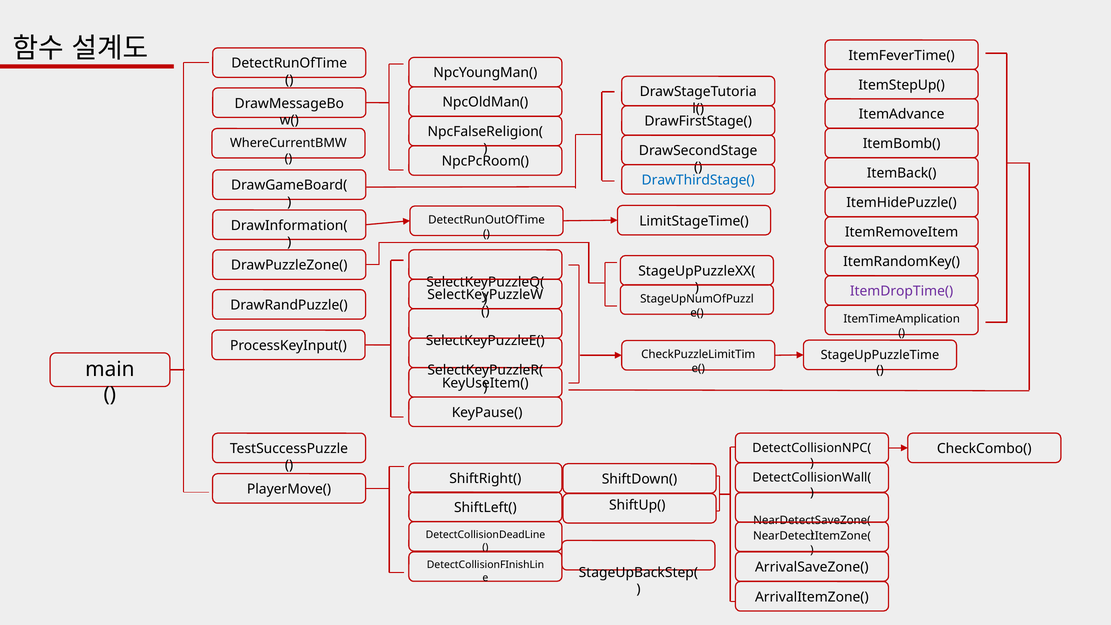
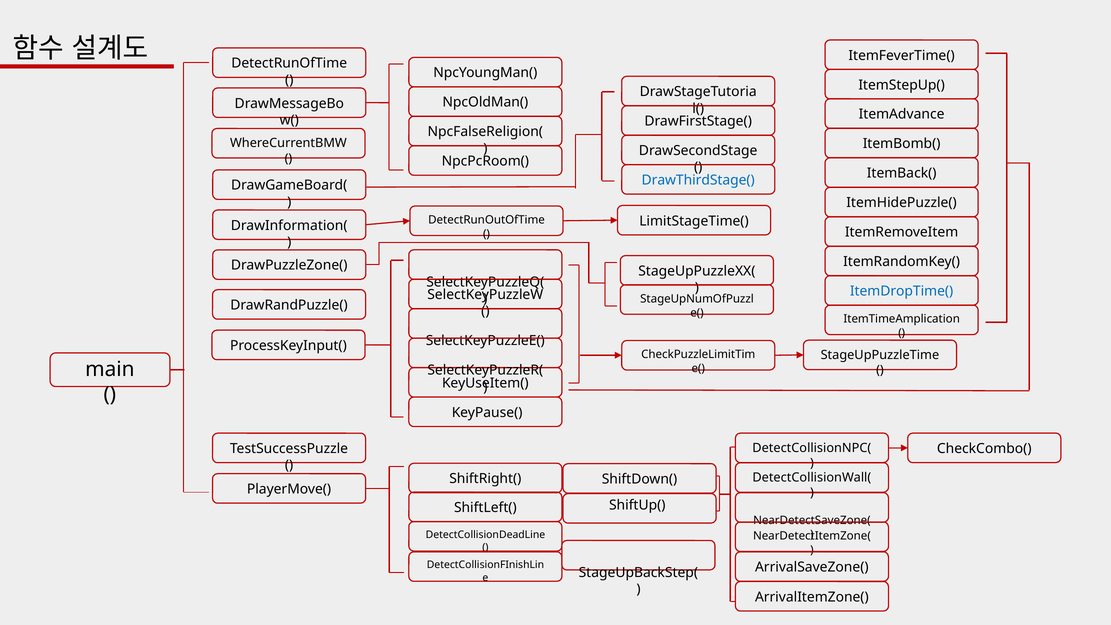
ItemDropTime( colour: purple -> blue
